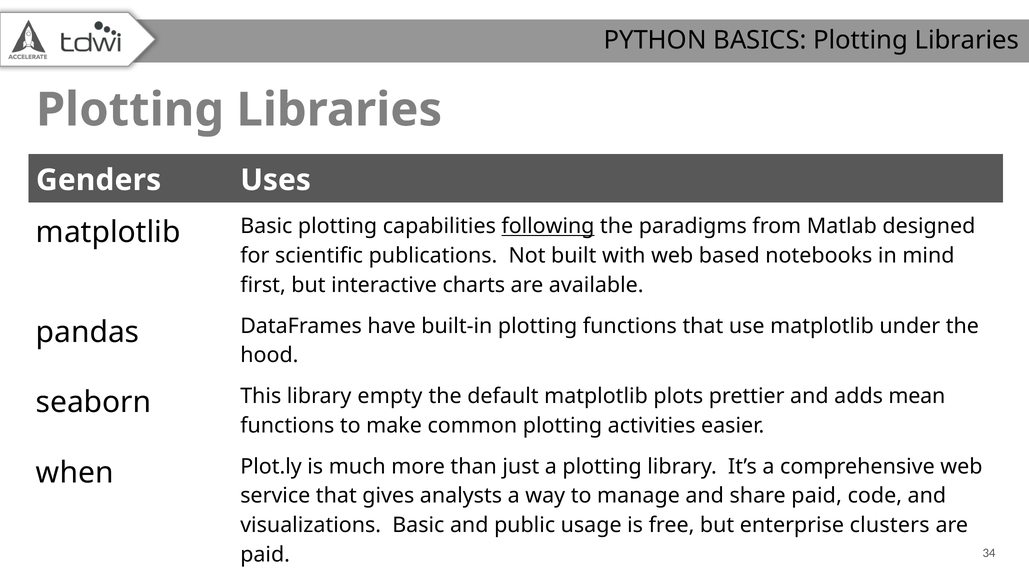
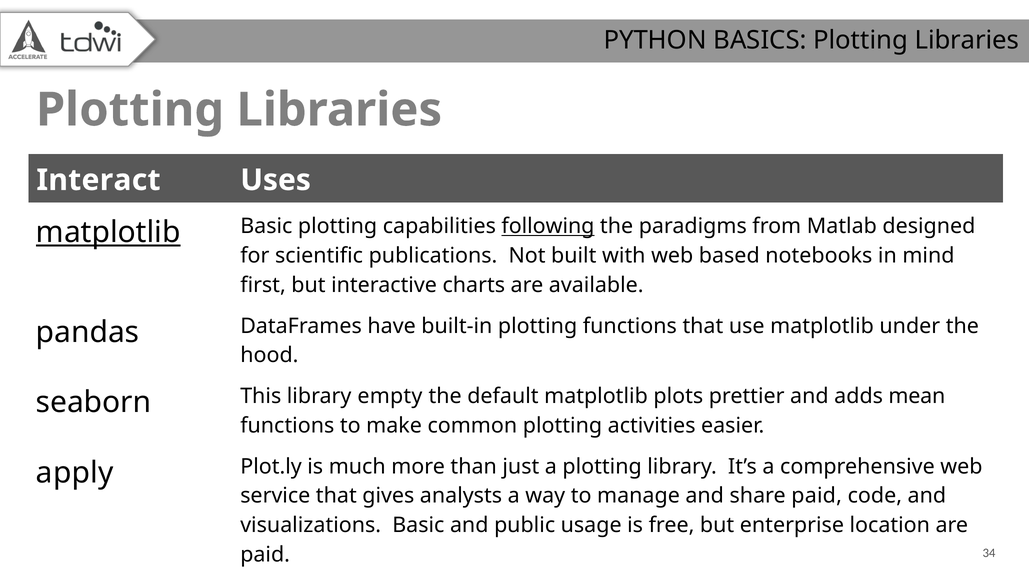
Genders: Genders -> Interact
matplotlib at (108, 232) underline: none -> present
when: when -> apply
clusters: clusters -> location
